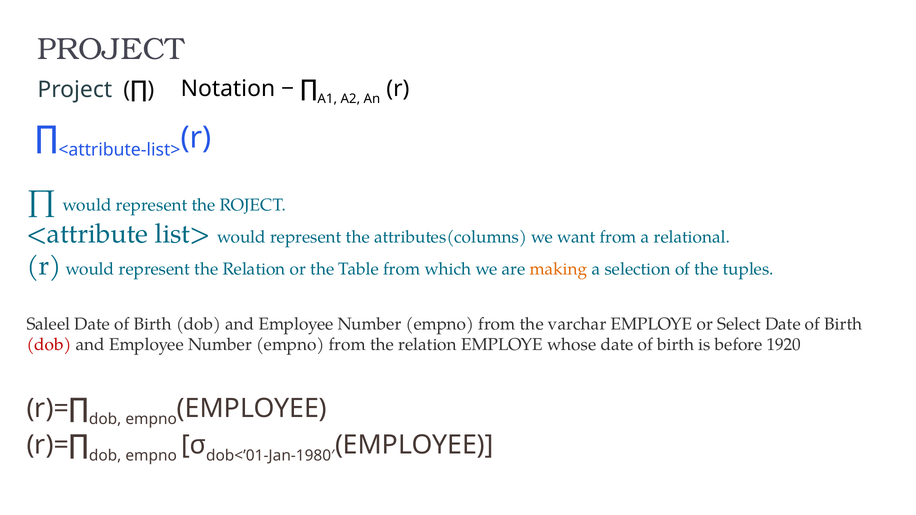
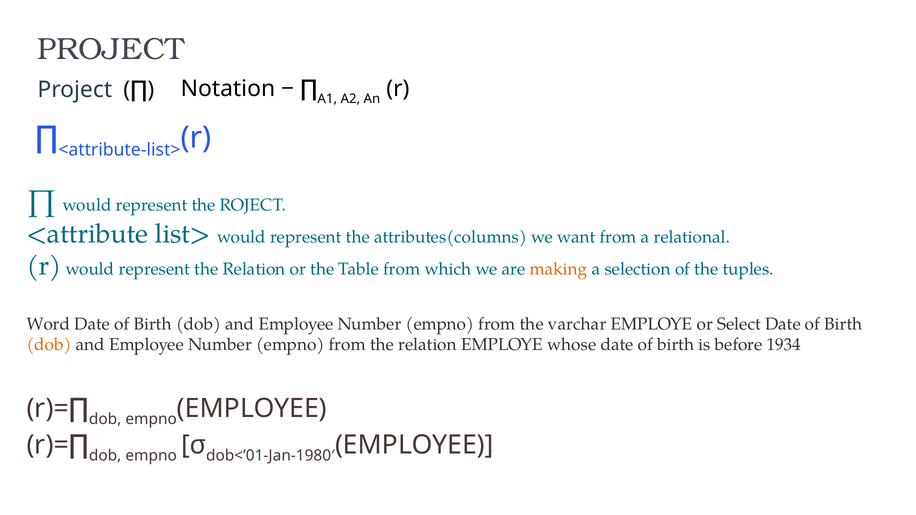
Saleel: Saleel -> Word
dob at (49, 345) colour: red -> orange
1920: 1920 -> 1934
